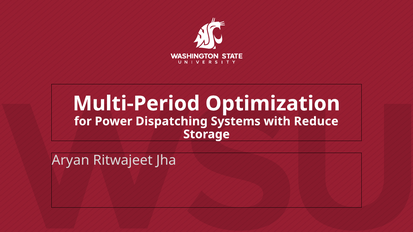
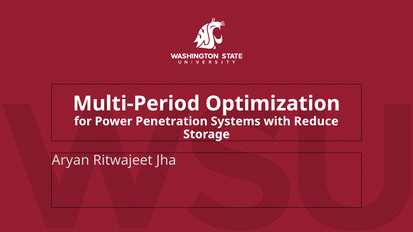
Dispatching: Dispatching -> Penetration
